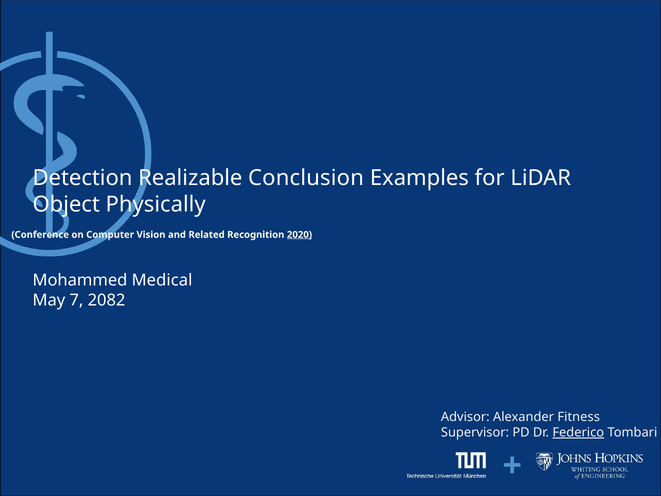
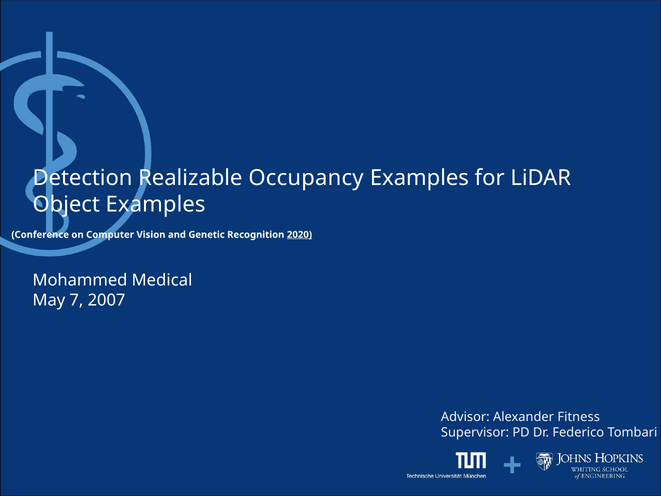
Conclusion: Conclusion -> Occupancy
Object Physically: Physically -> Examples
Related: Related -> Genetic
2082: 2082 -> 2007
Federico underline: present -> none
